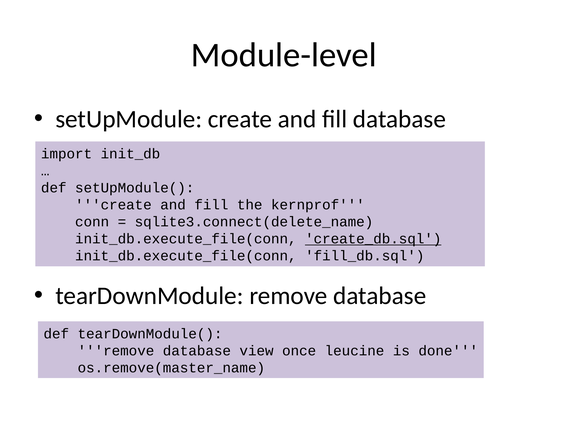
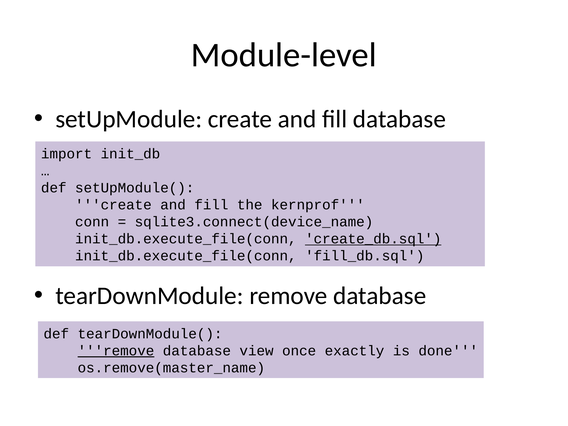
sqlite3.connect(delete_name: sqlite3.connect(delete_name -> sqlite3.connect(device_name
remove at (116, 351) underline: none -> present
leucine: leucine -> exactly
